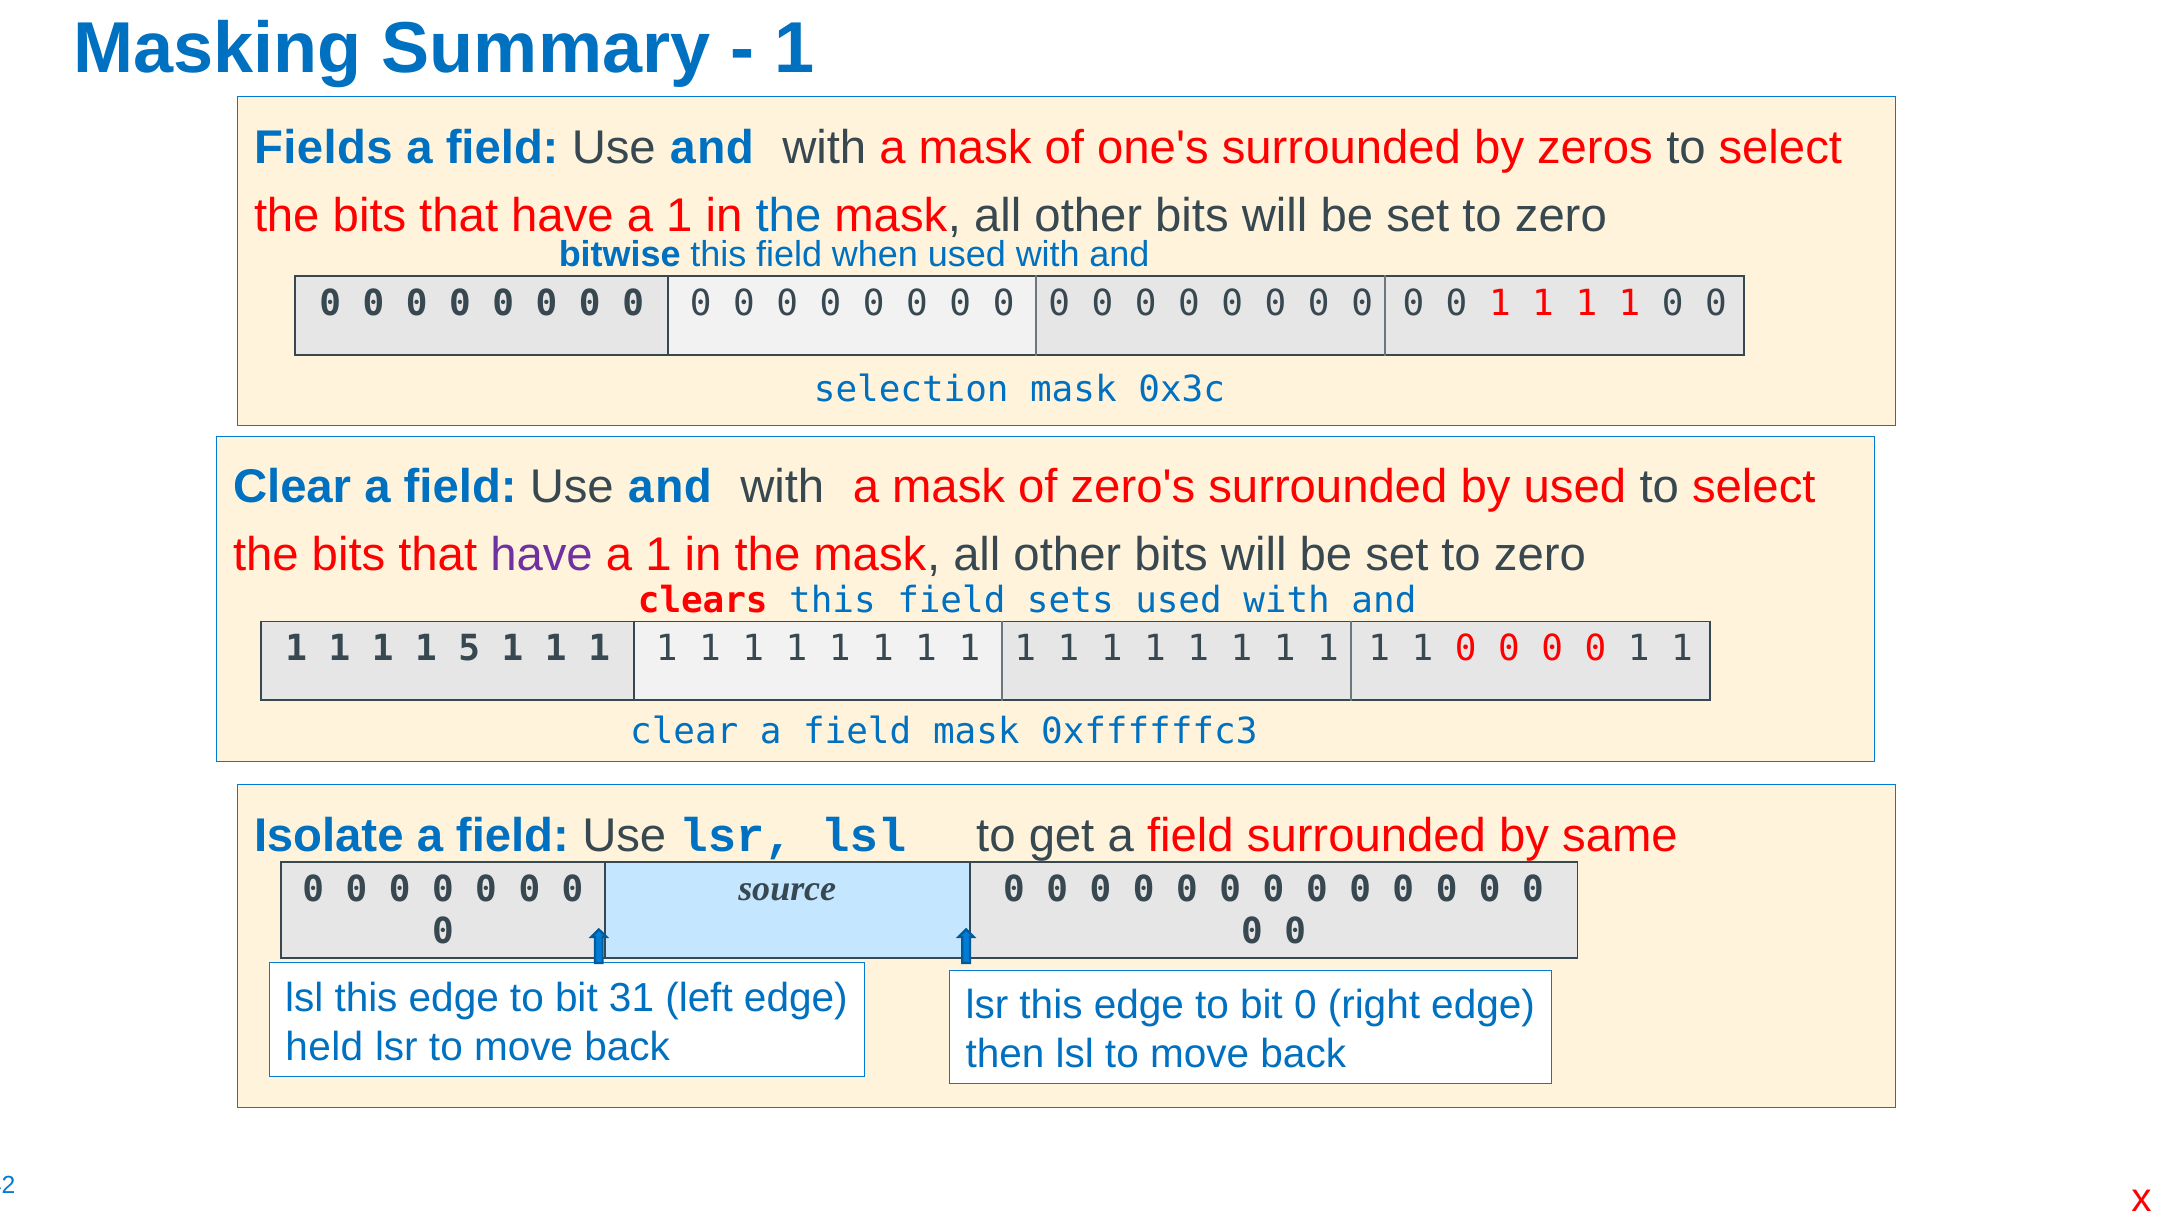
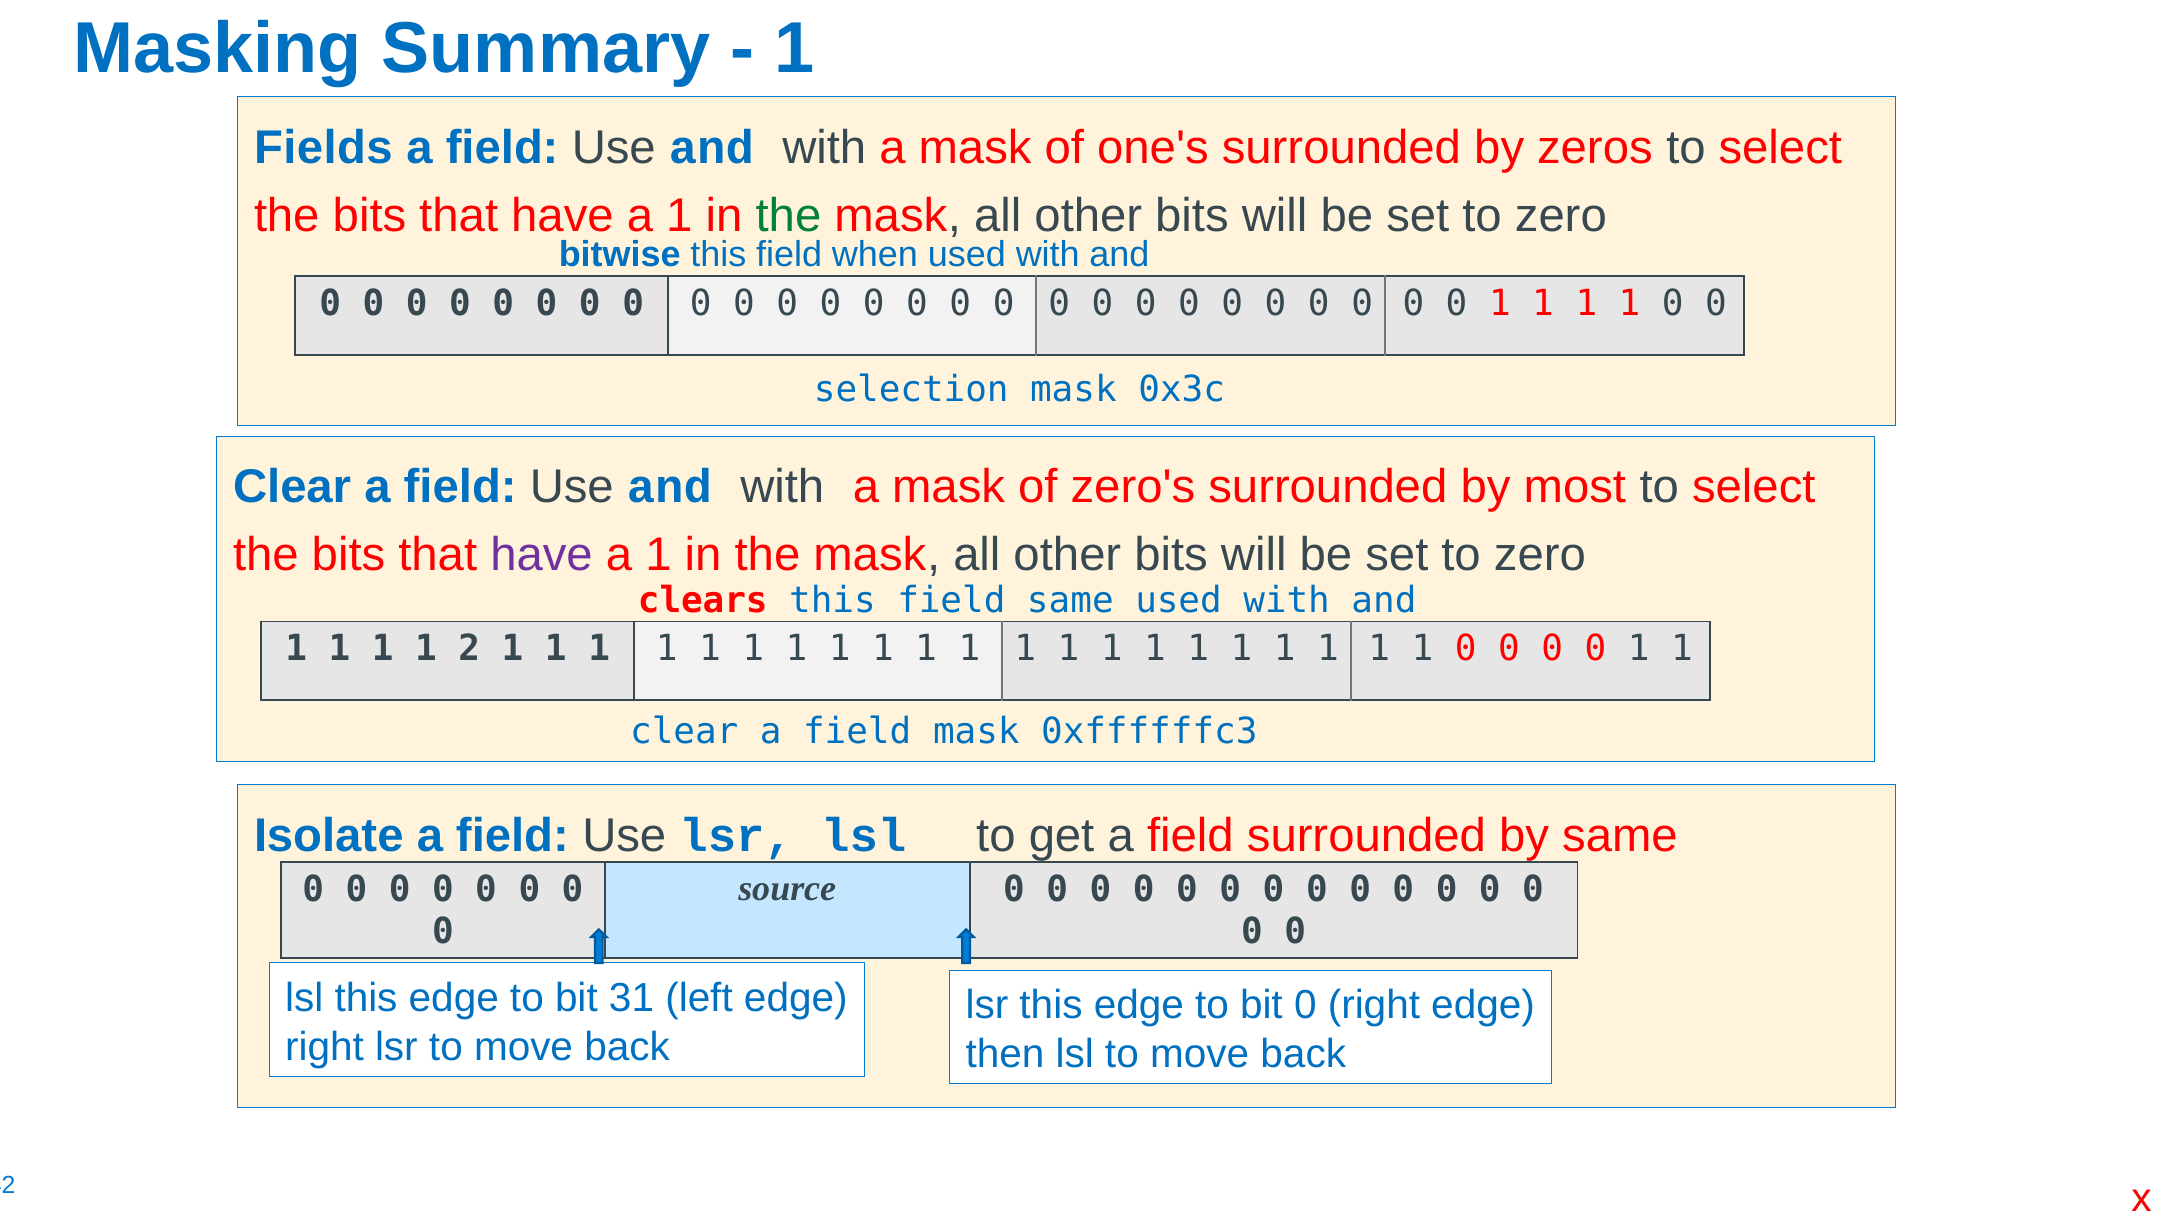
the at (788, 216) colour: blue -> green
by used: used -> most
field sets: sets -> same
5: 5 -> 2
held at (324, 1047): held -> right
